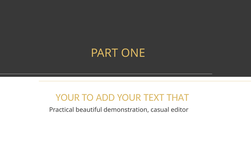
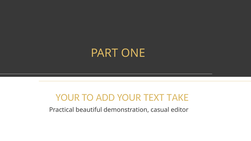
THAT: THAT -> TAKE
